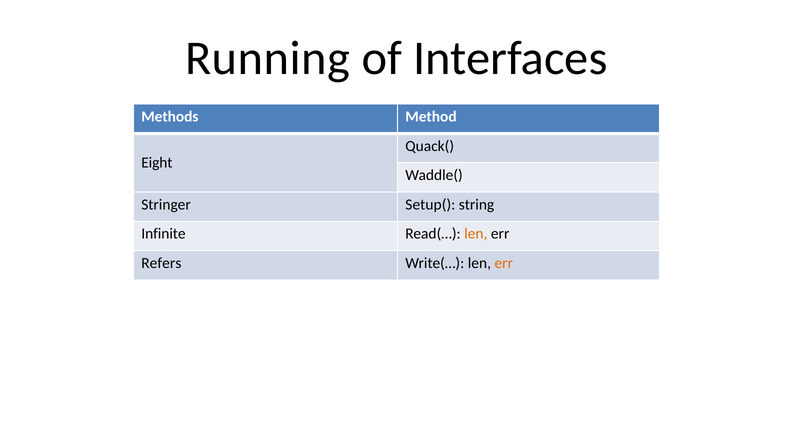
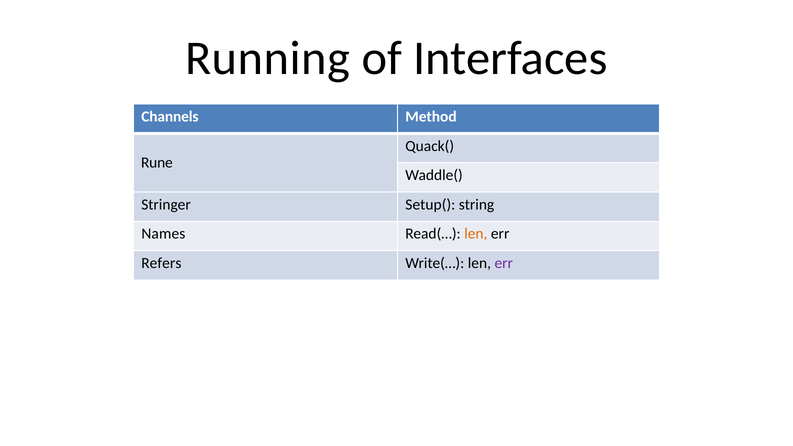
Methods: Methods -> Channels
Eight: Eight -> Rune
Infinite: Infinite -> Names
err at (504, 263) colour: orange -> purple
